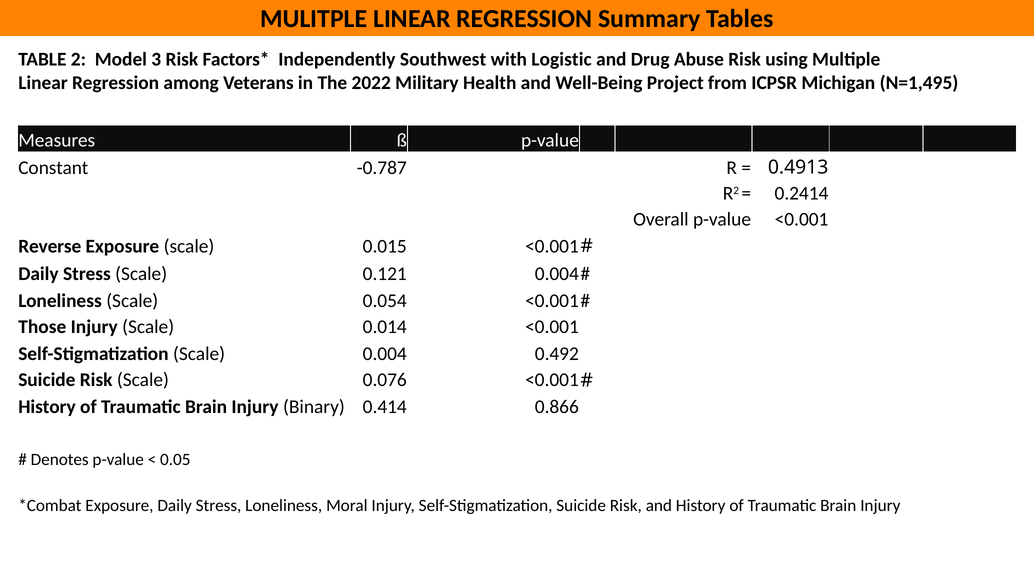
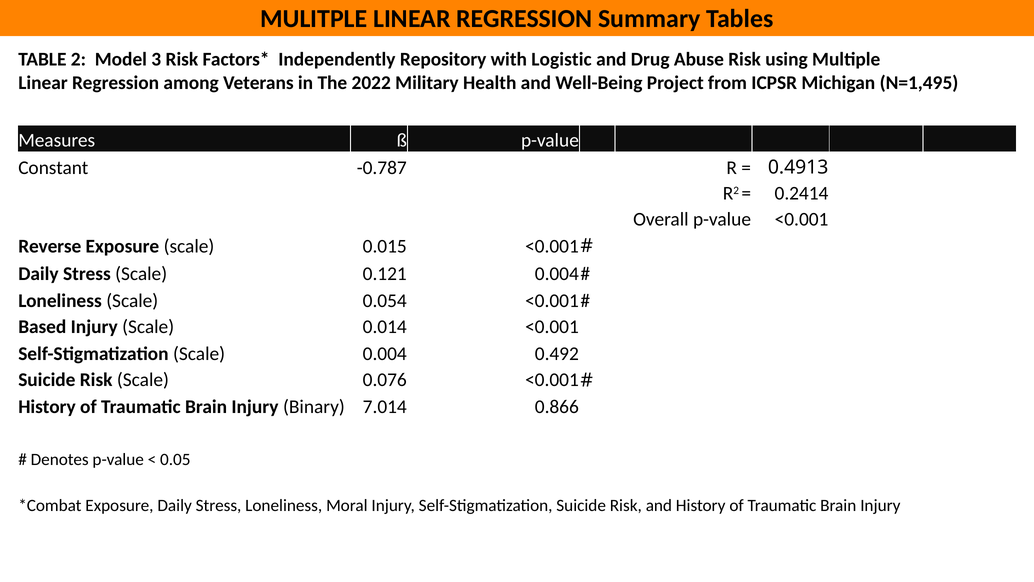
Southwest: Southwest -> Repository
Those: Those -> Based
0.414: 0.414 -> 7.014
